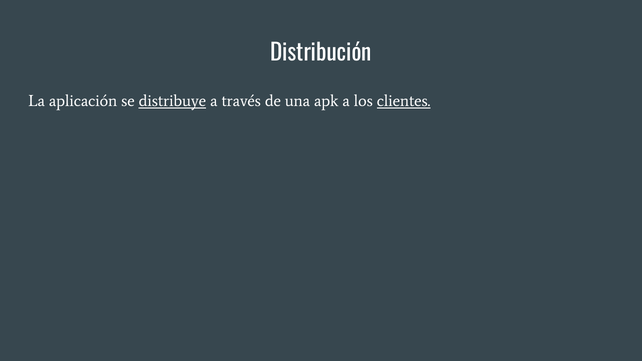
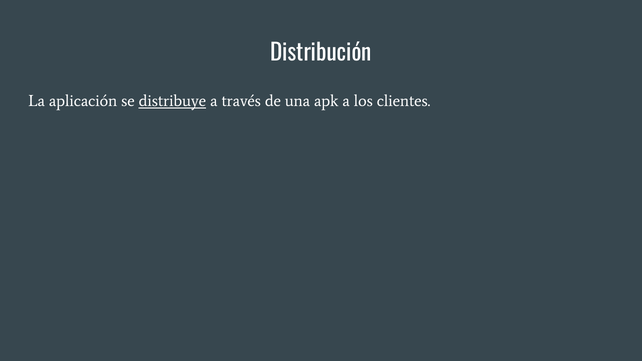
clientes underline: present -> none
